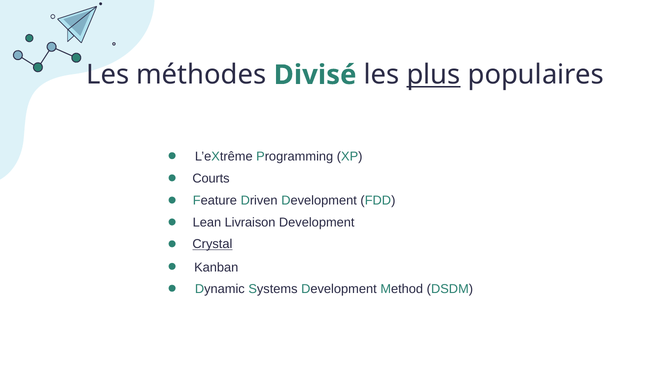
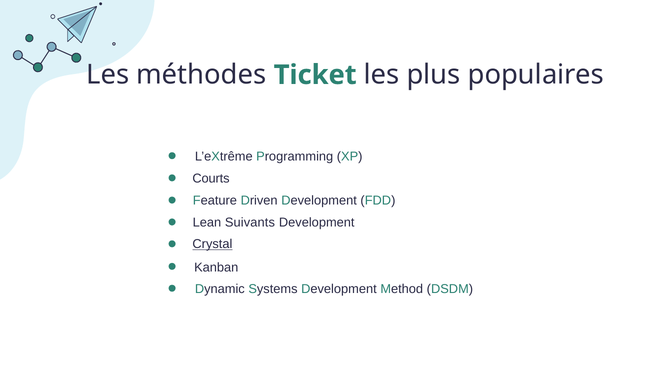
Divisé: Divisé -> Ticket
plus underline: present -> none
Livraison: Livraison -> Suivants
